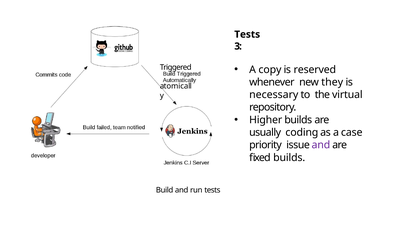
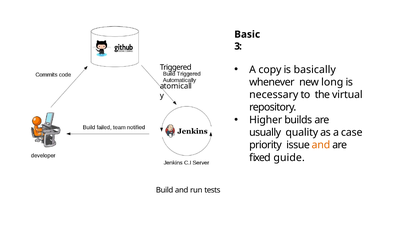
Tests at (247, 34): Tests -> Basic
reserved: reserved -> basically
they: they -> long
coding: coding -> quality
and at (321, 145) colour: purple -> orange
fixed builds: builds -> guide
